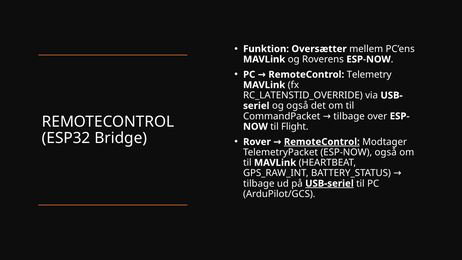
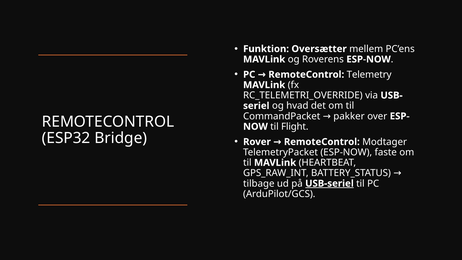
RC_LATENSTID_OVERRIDE: RC_LATENSTID_OVERRIDE -> RC_TELEMETRI_OVERRIDE
og også: også -> hvad
CommandPacket tilbage: tilbage -> pakker
RemoteControl at (322, 142) underline: present -> none
ESP-NOW også: også -> faste
